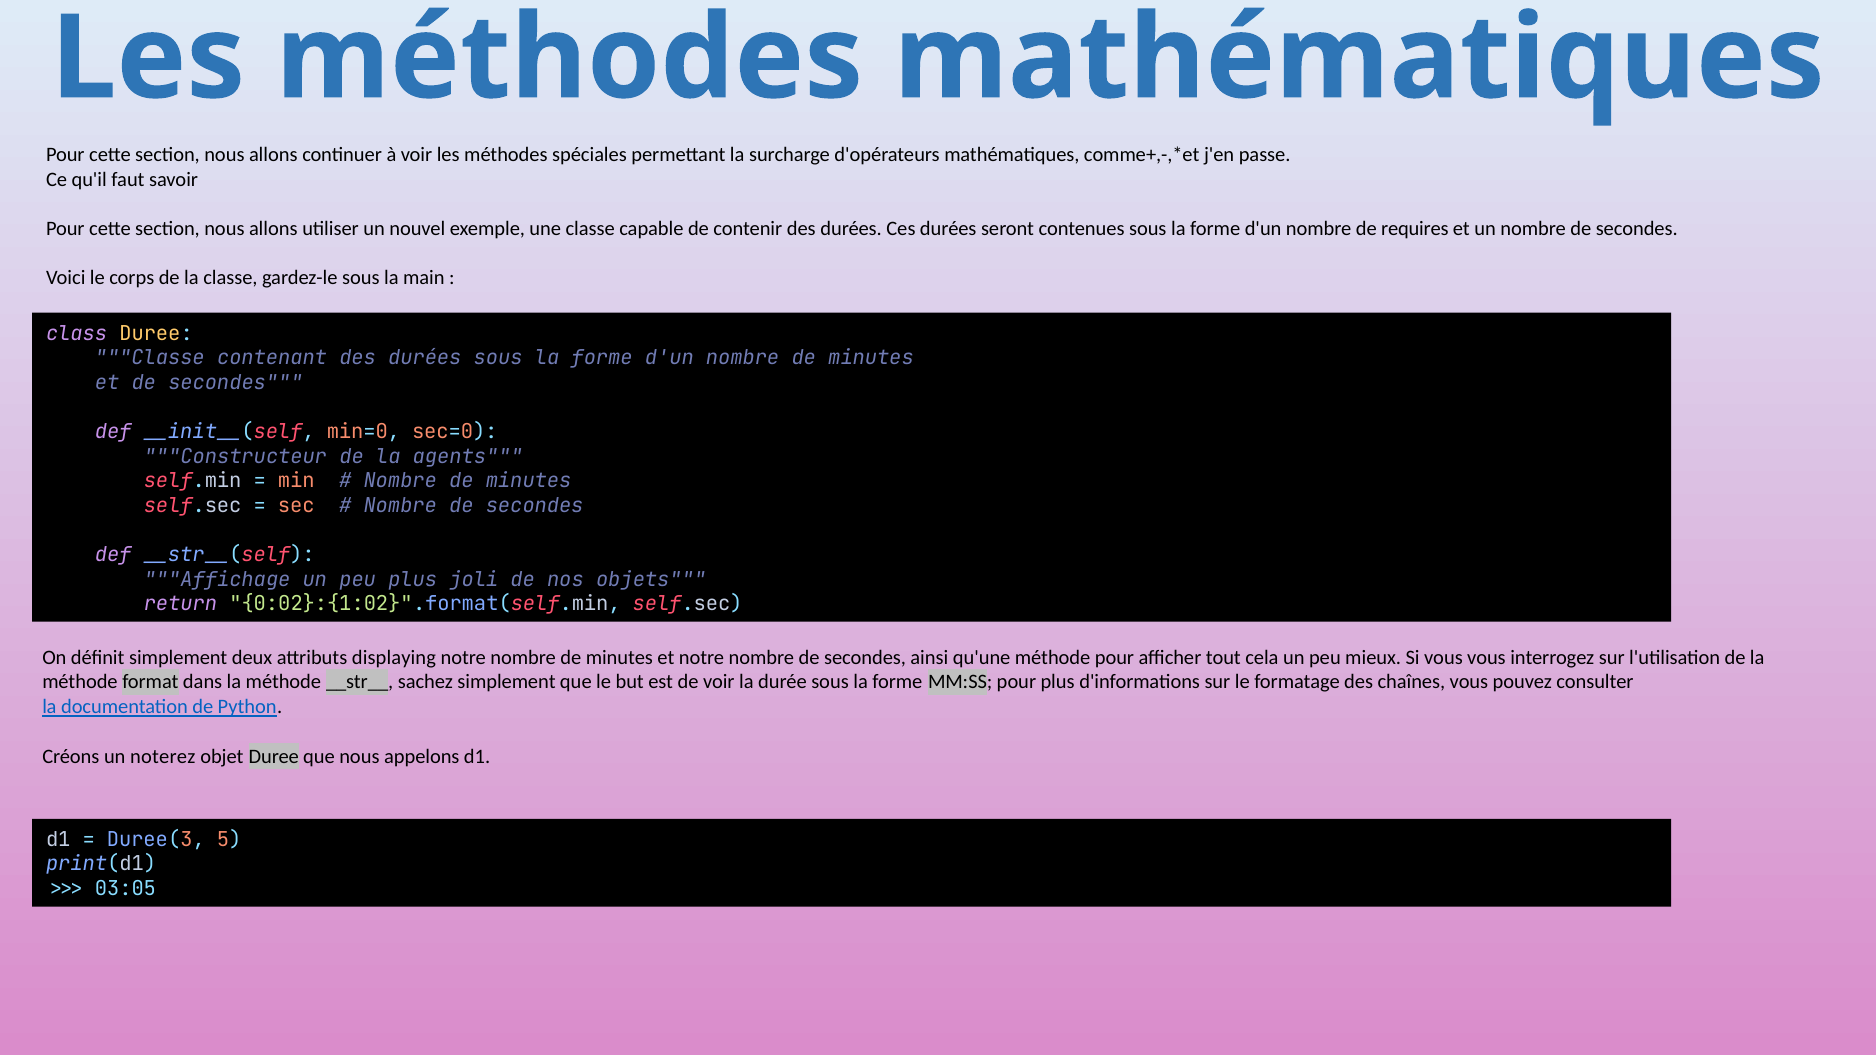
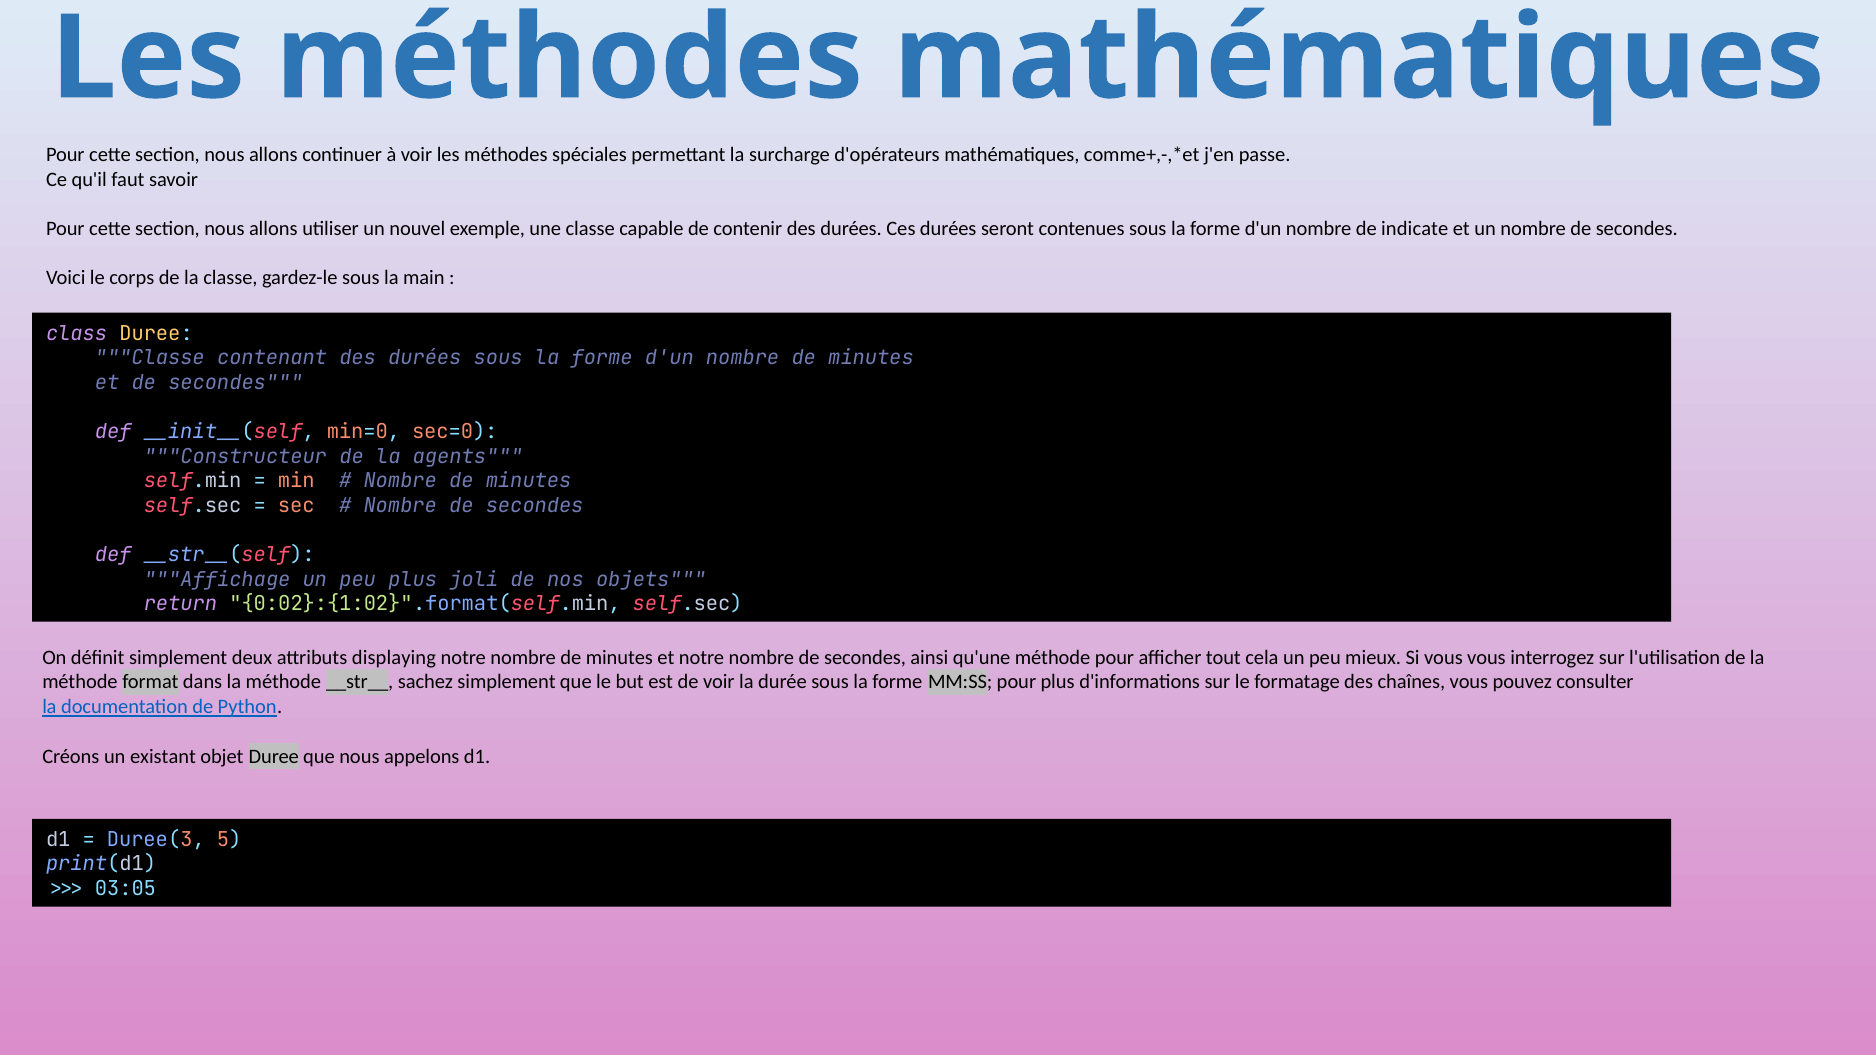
requires: requires -> indicate
noterez: noterez -> existant
